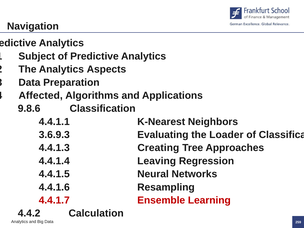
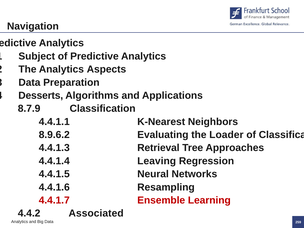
Affected: Affected -> Desserts
9.8.6: 9.8.6 -> 8.7.9
3.6.9.3: 3.6.9.3 -> 8.9.6.2
Creating: Creating -> Retrieval
Calculation: Calculation -> Associated
